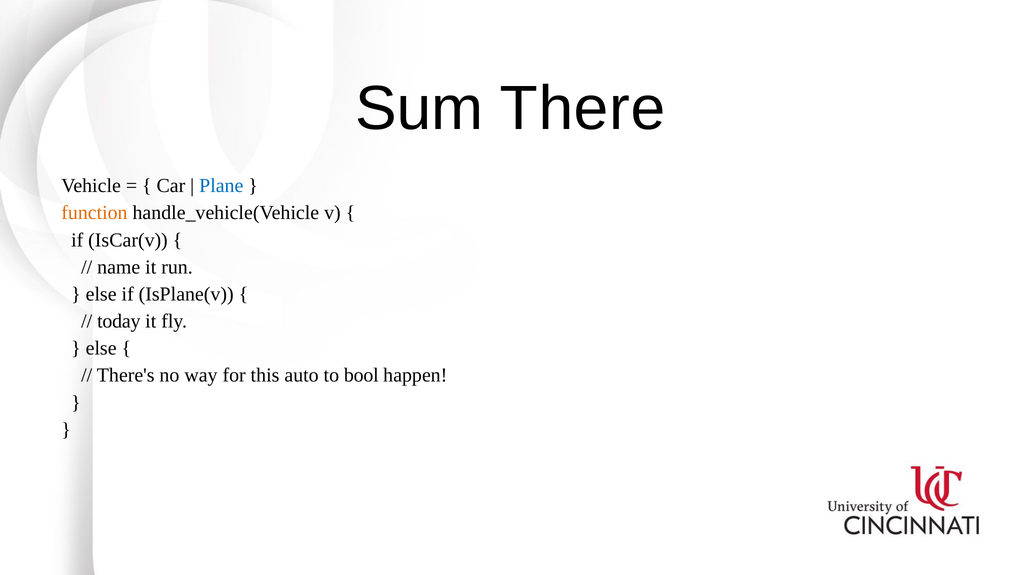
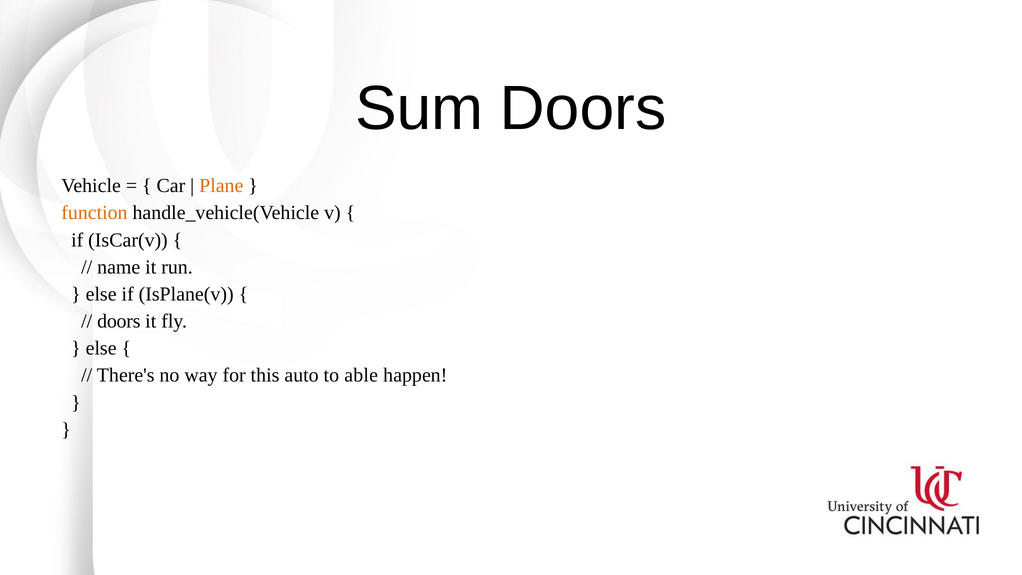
Sum There: There -> Doors
Plane colour: blue -> orange
today at (119, 321): today -> doors
bool: bool -> able
